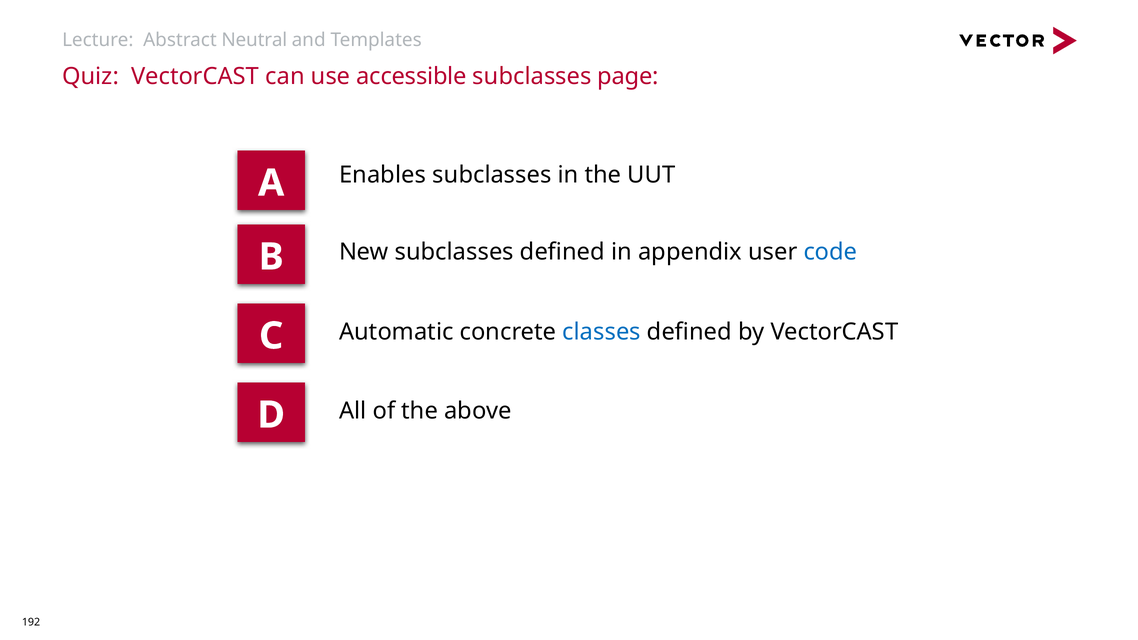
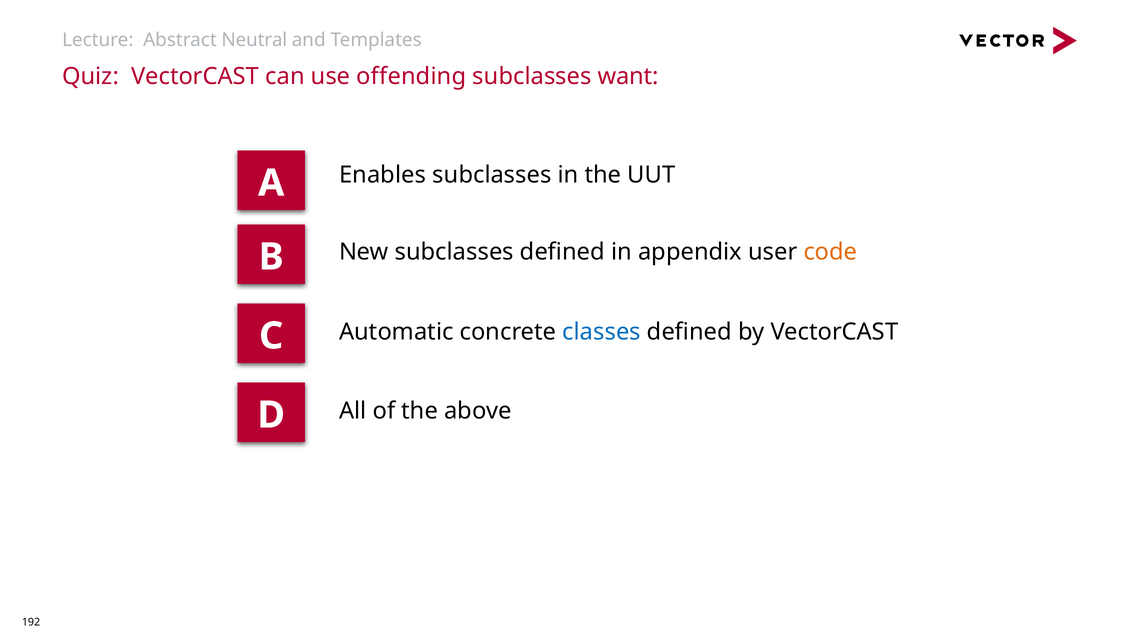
accessible: accessible -> offending
page: page -> want
code colour: blue -> orange
